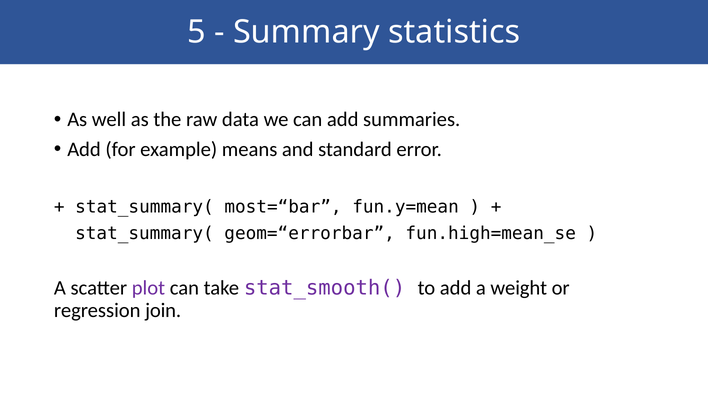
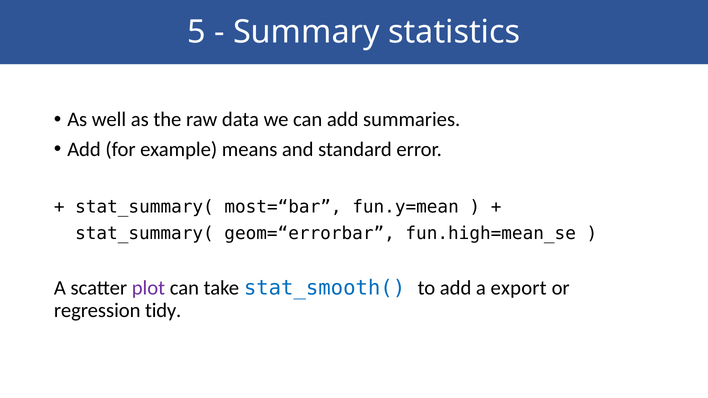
stat_smooth( colour: purple -> blue
weight: weight -> export
join: join -> tidy
